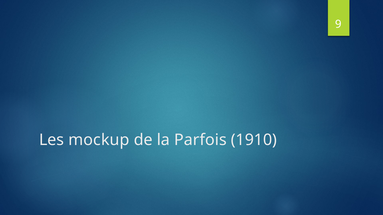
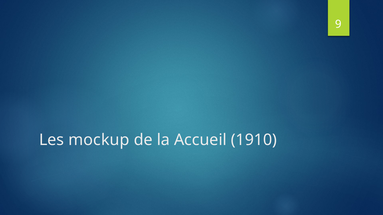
Parfois: Parfois -> Accueil
